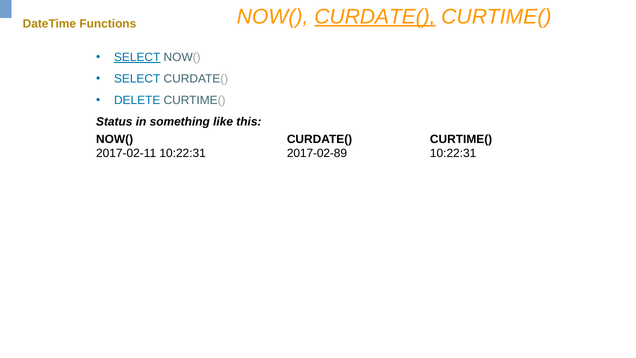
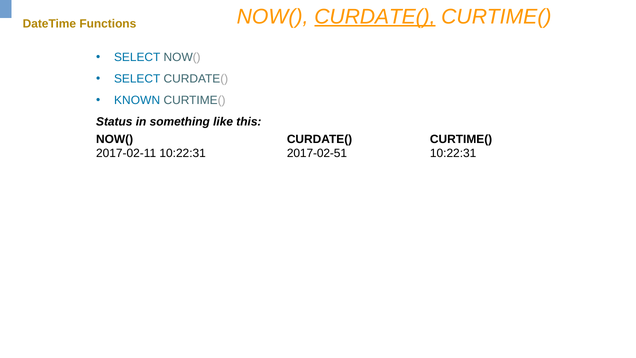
SELECT at (137, 57) underline: present -> none
DELETE: DELETE -> KNOWN
2017-02-89: 2017-02-89 -> 2017-02-51
